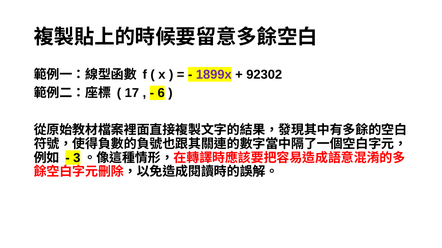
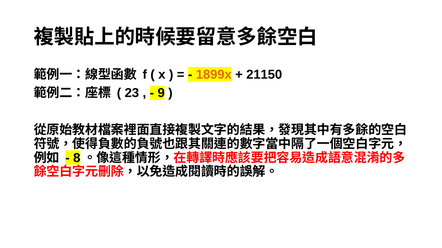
1899x colour: purple -> orange
92302: 92302 -> 21150
17: 17 -> 23
6: 6 -> 9
3: 3 -> 8
